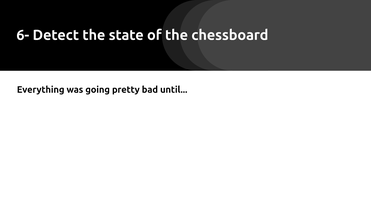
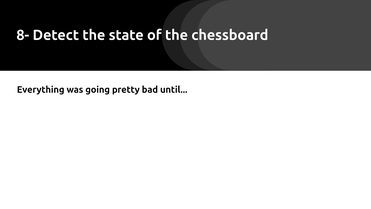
6-: 6- -> 8-
